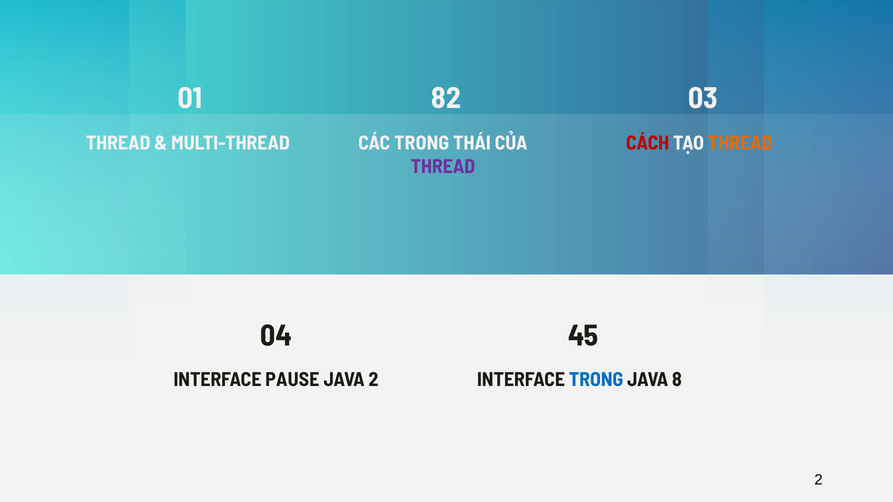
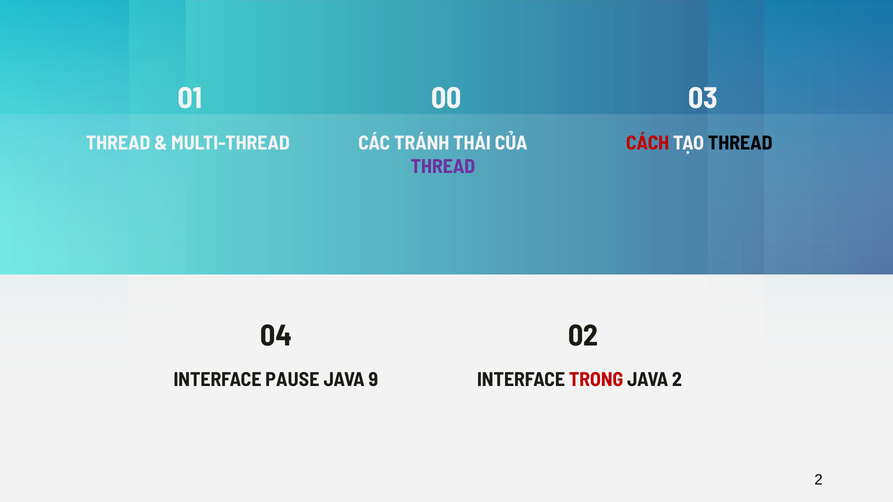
82: 82 -> 00
CÁC TRONG: TRONG -> TRÁNH
THREAD at (740, 143) colour: orange -> black
45: 45 -> 02
JAVA 2: 2 -> 9
TRONG at (596, 380) colour: blue -> red
JAVA 8: 8 -> 2
